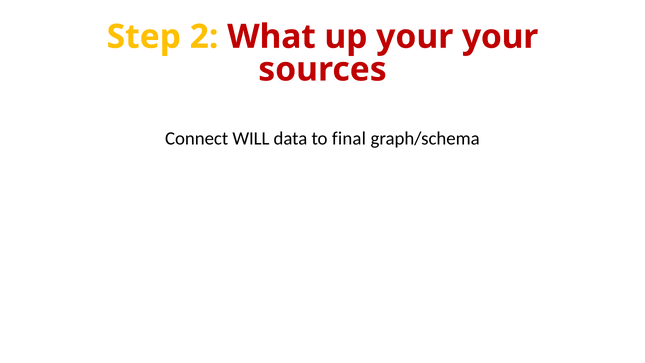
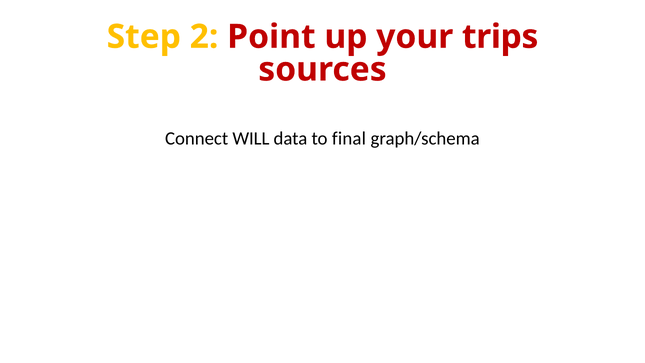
What: What -> Point
your your: your -> trips
